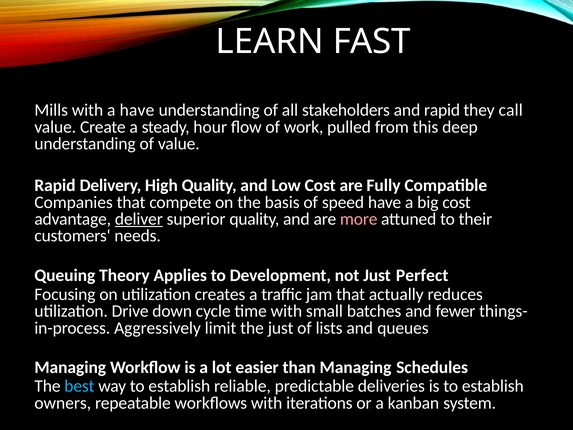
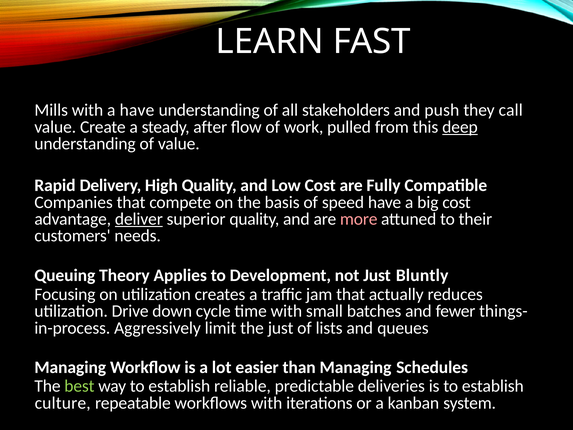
and rapid: rapid -> push
hour: hour -> after
deep underline: none -> present
Perfect: Perfect -> Bluntly
best colour: light blue -> light green
owners: owners -> culture
